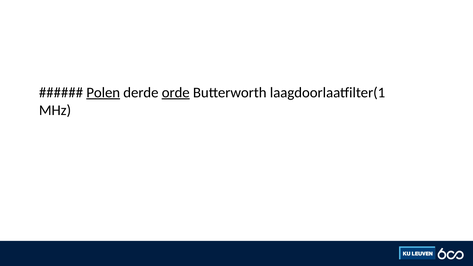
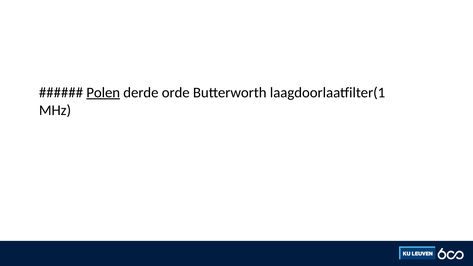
orde underline: present -> none
